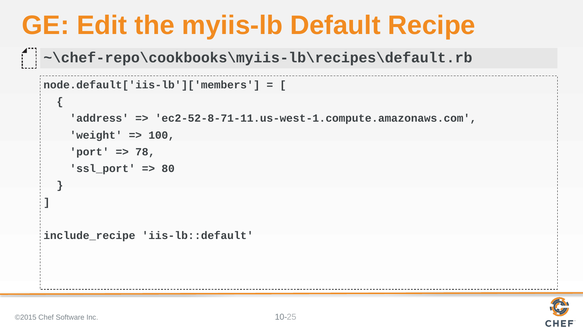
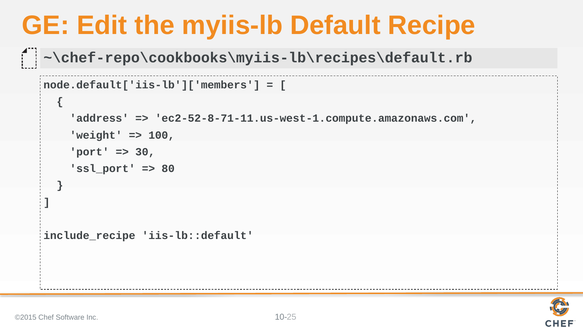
78: 78 -> 30
